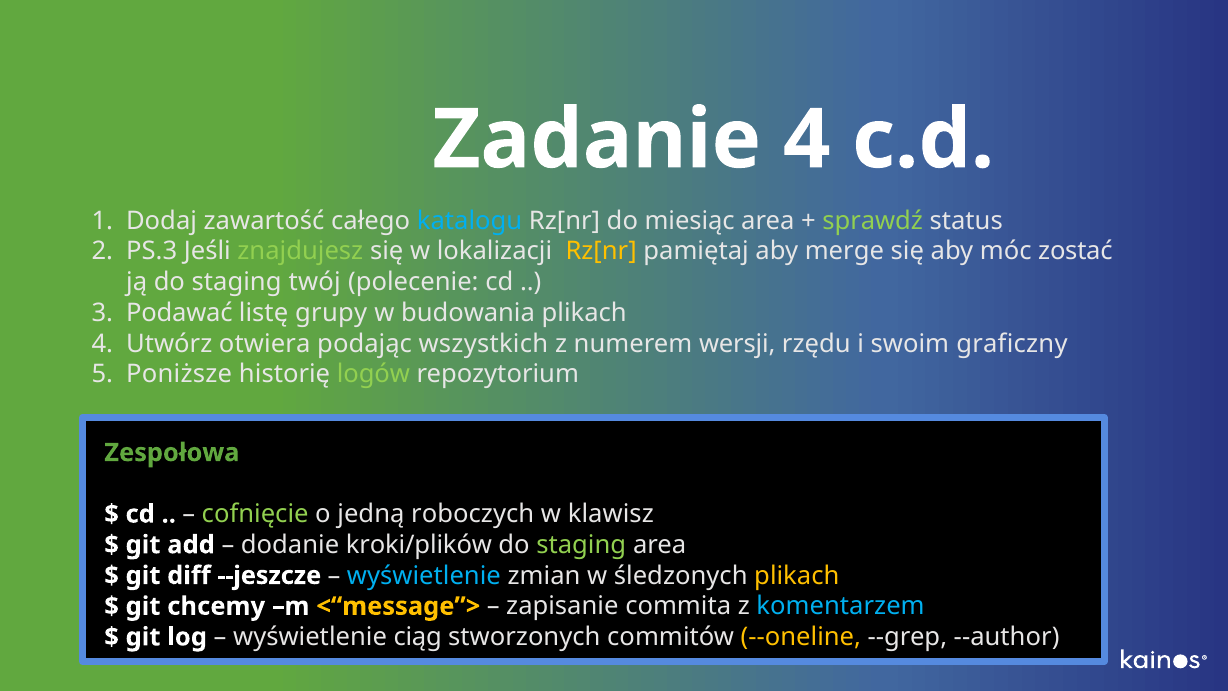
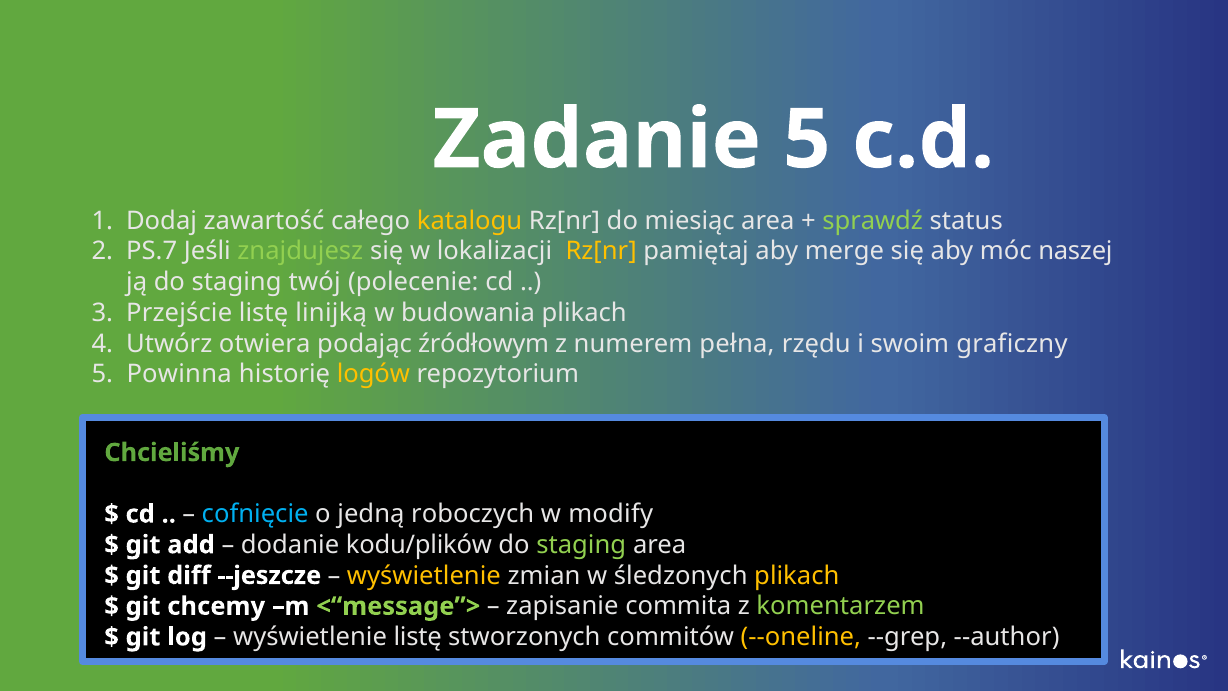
Zadanie 4: 4 -> 5
katalogu colour: light blue -> yellow
PS.3: PS.3 -> PS.7
zostać: zostać -> naszej
Podawać: Podawać -> Przejście
grupy: grupy -> linijką
wszystkich: wszystkich -> źródłowym
wersji: wersji -> pełna
Poniższe: Poniższe -> Powinna
logów colour: light green -> yellow
Zespołowa: Zespołowa -> Chcieliśmy
cofnięcie colour: light green -> light blue
klawisz: klawisz -> modify
kroki/plików: kroki/plików -> kodu/plików
wyświetlenie at (424, 575) colour: light blue -> yellow
<“message”> colour: yellow -> light green
komentarzem colour: light blue -> light green
wyświetlenie ciąg: ciąg -> listę
